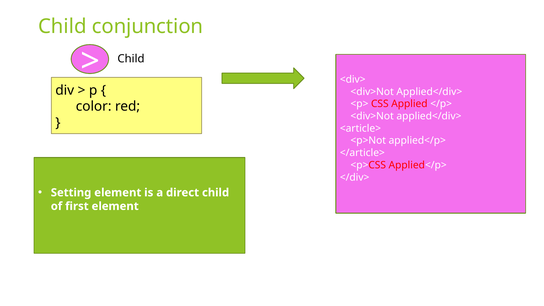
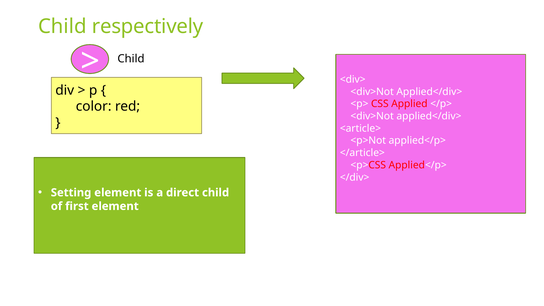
conjunction: conjunction -> respectively
